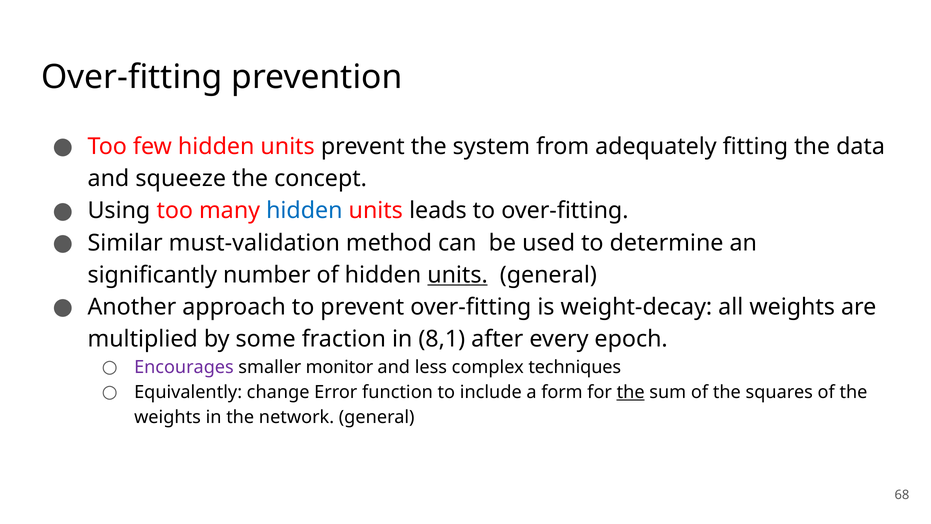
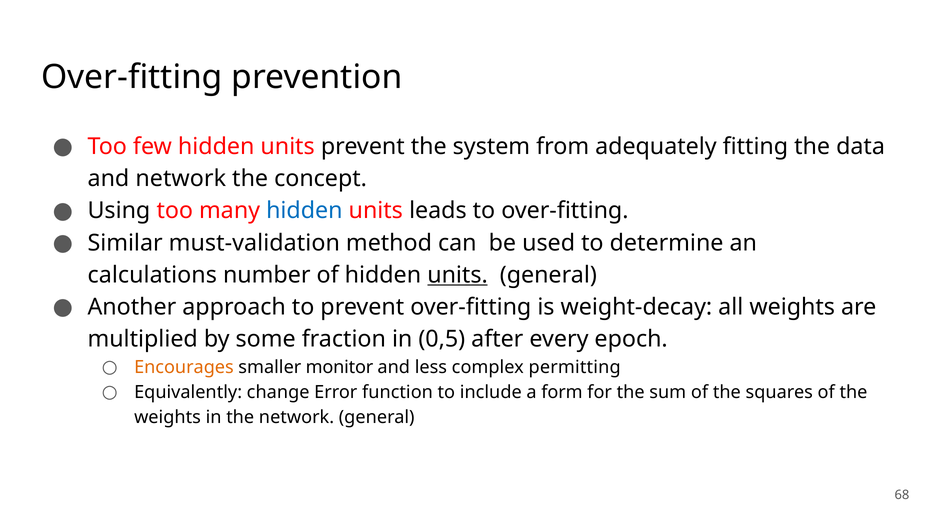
and squeeze: squeeze -> network
significantly: significantly -> calculations
8,1: 8,1 -> 0,5
Encourages colour: purple -> orange
techniques: techniques -> permitting
the at (631, 392) underline: present -> none
